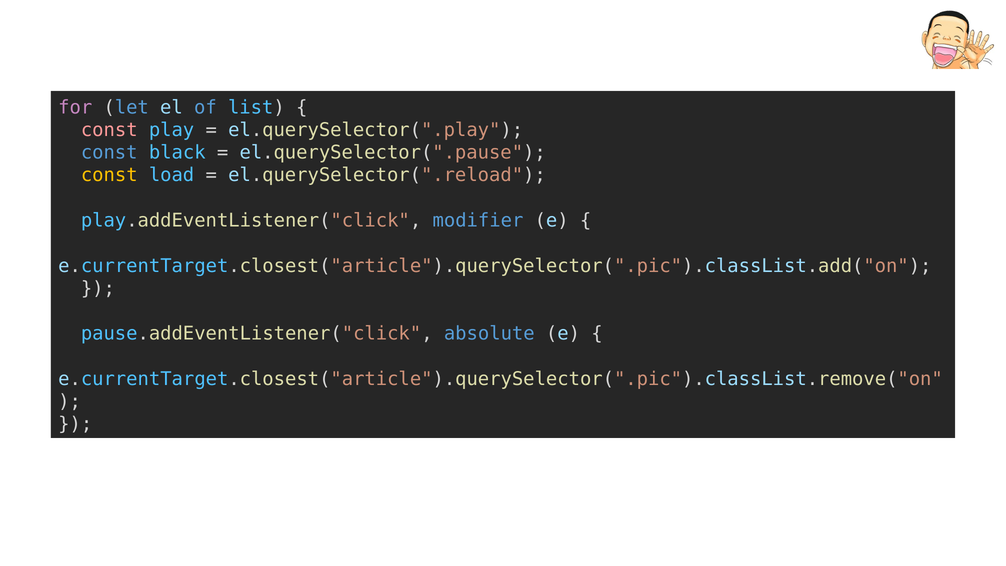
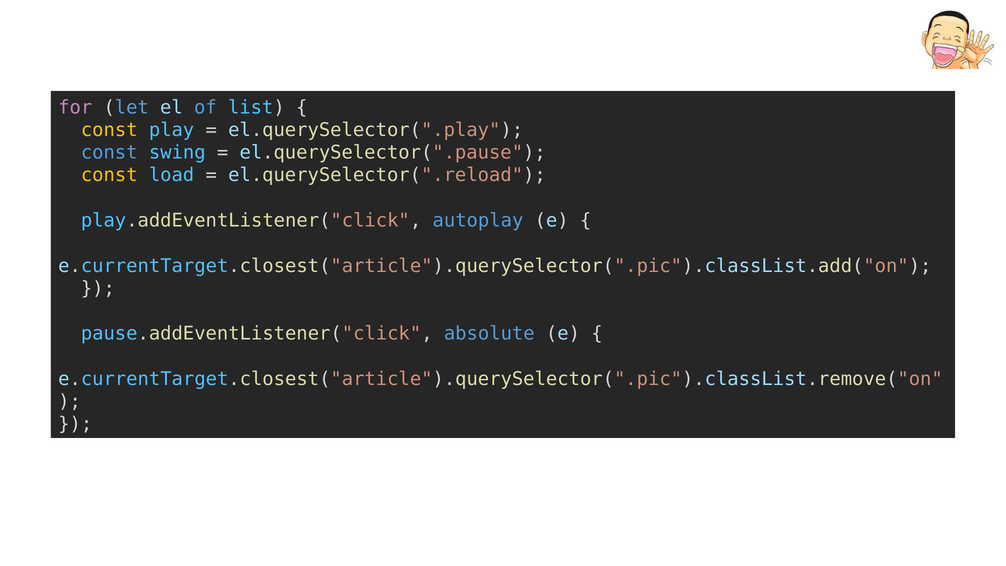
const at (109, 130) colour: pink -> yellow
black: black -> swing
modifier: modifier -> autoplay
